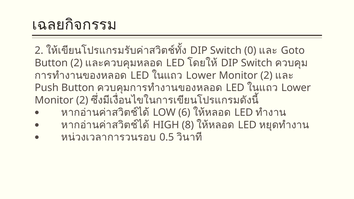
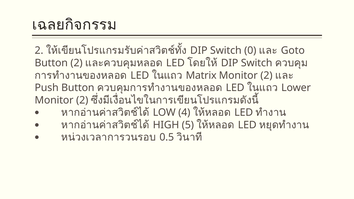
Lower at (201, 75): Lower -> Matrix
6: 6 -> 4
8: 8 -> 5
